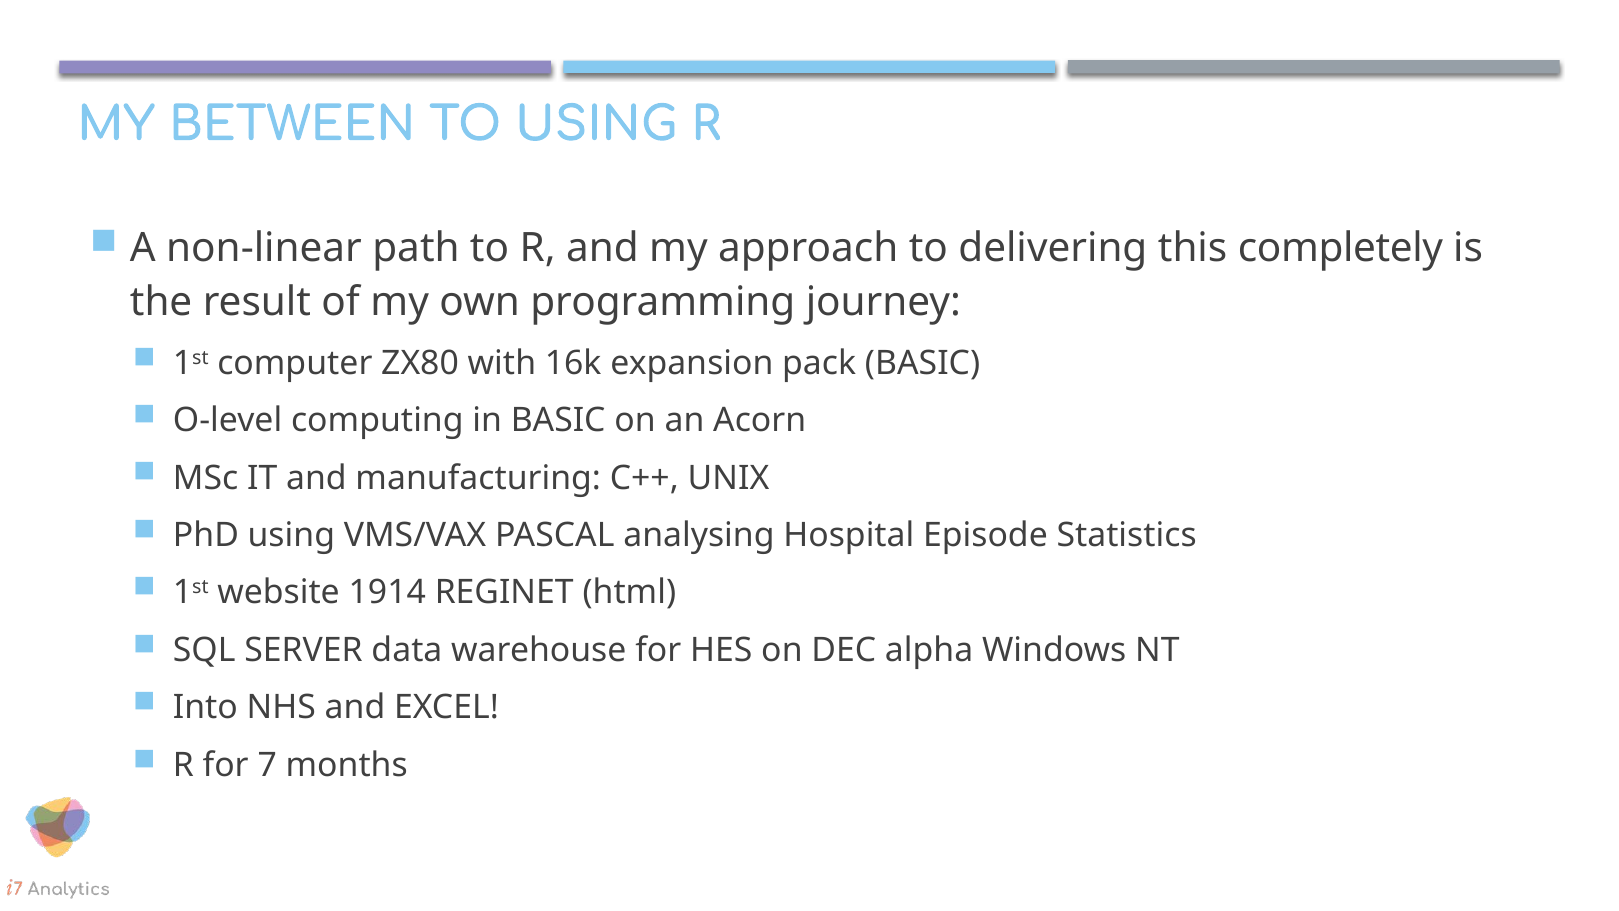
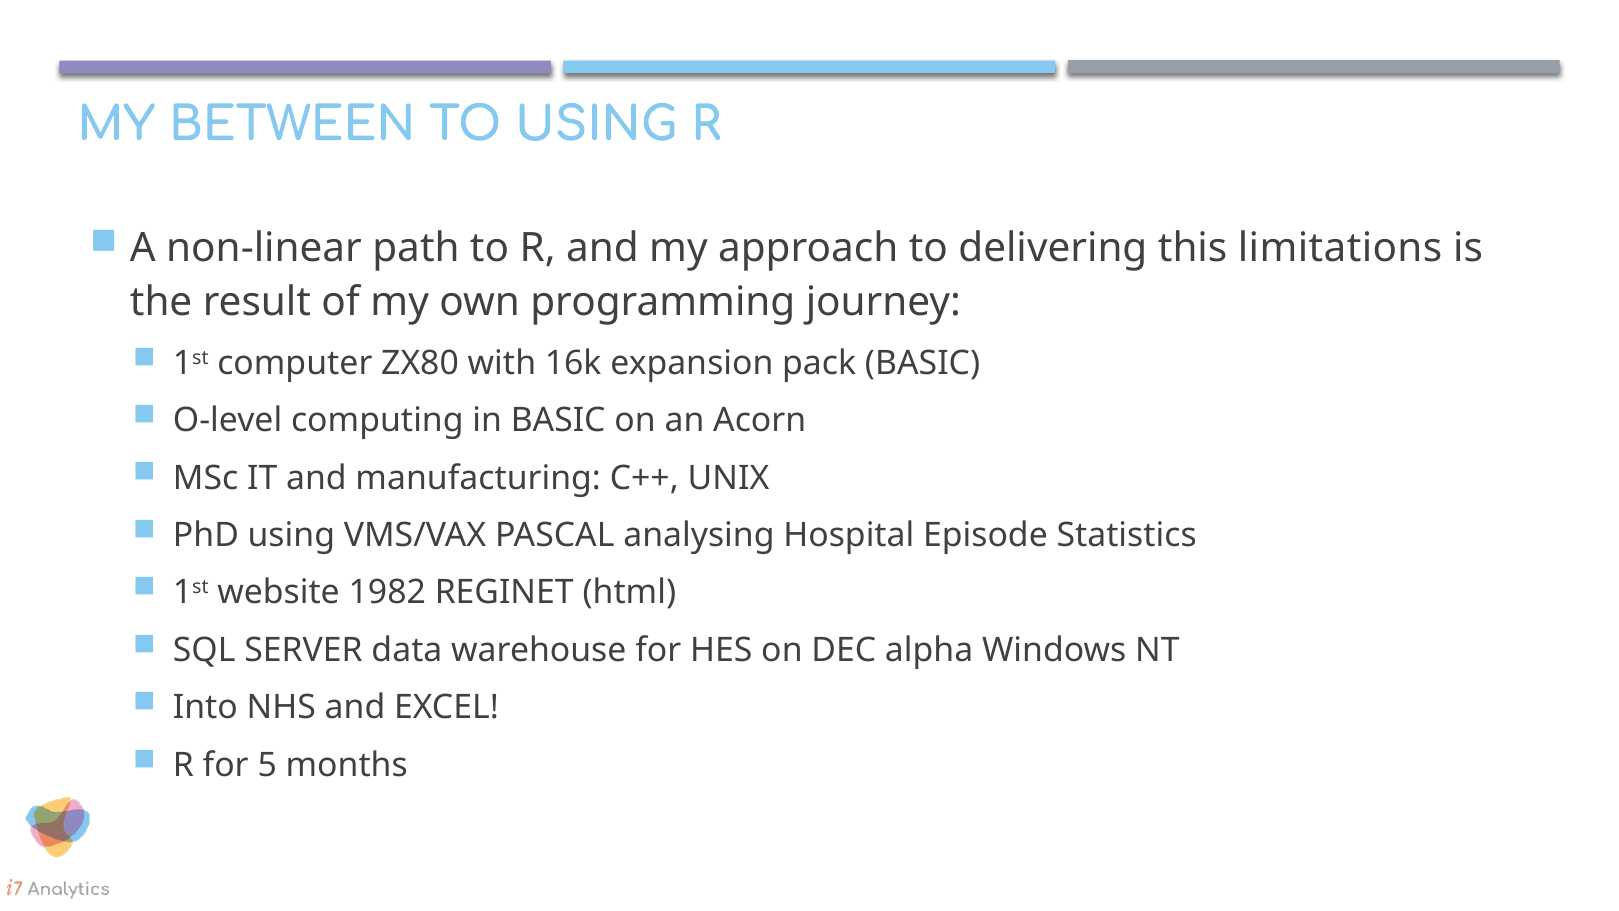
completely: completely -> limitations
1914: 1914 -> 1982
7: 7 -> 5
